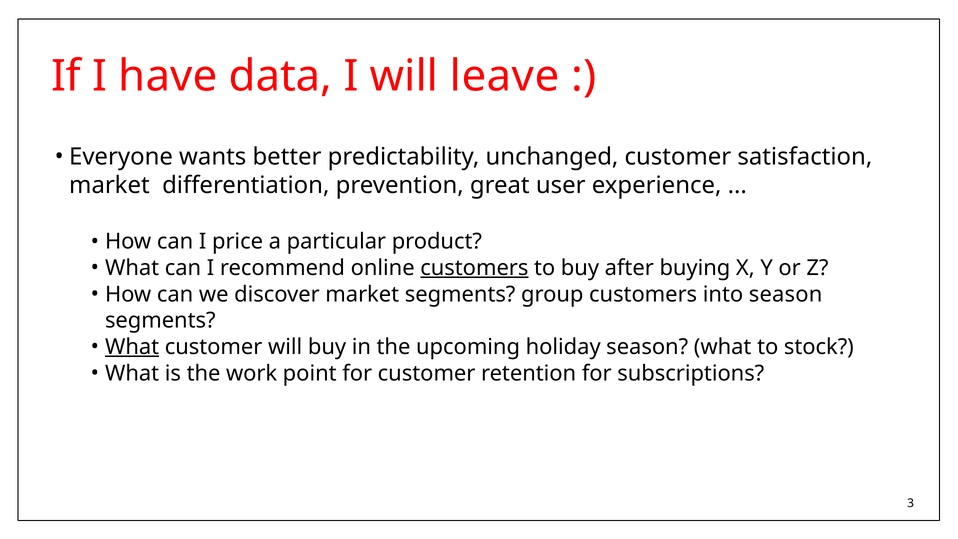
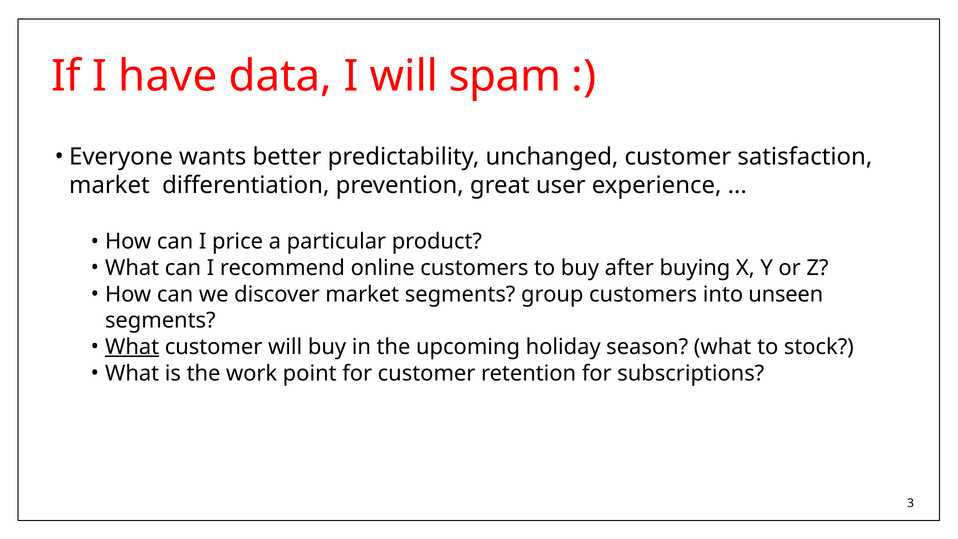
leave: leave -> spam
customers at (474, 268) underline: present -> none
into season: season -> unseen
